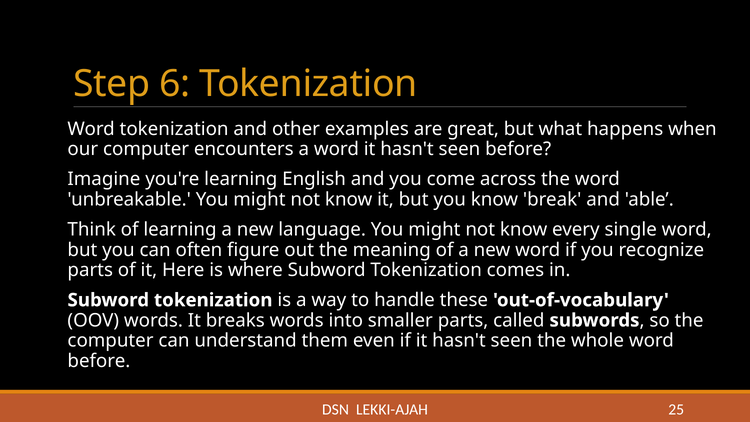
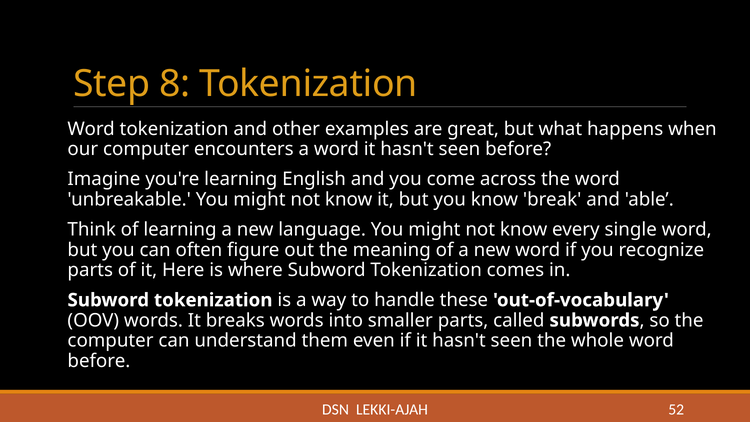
6: 6 -> 8
25: 25 -> 52
